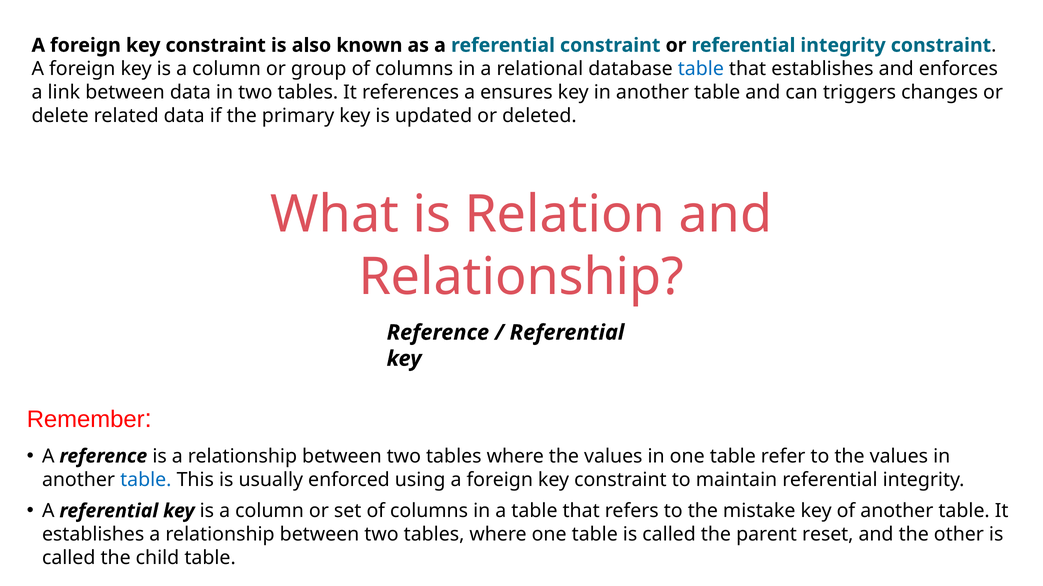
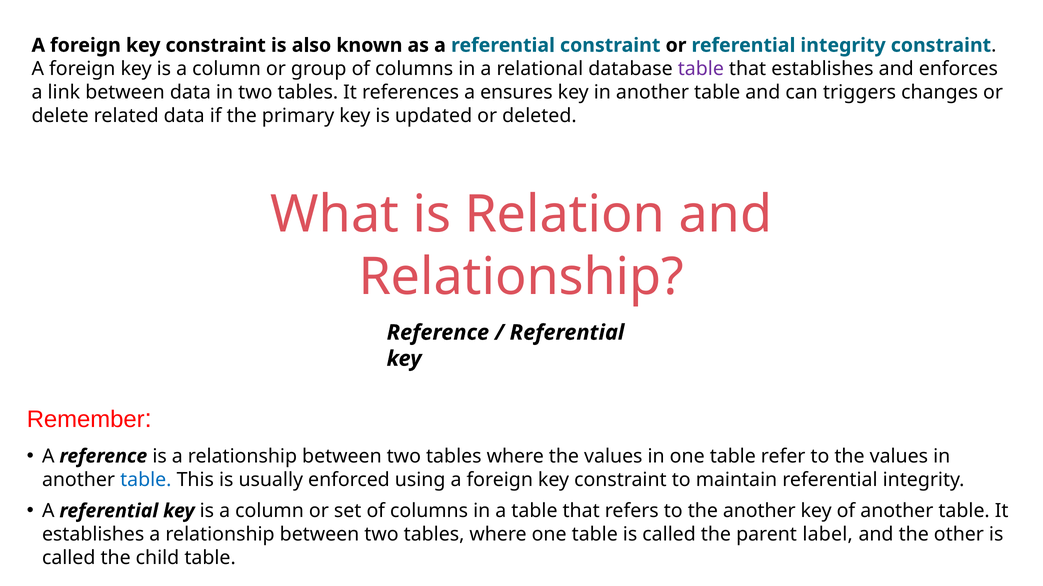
table at (701, 69) colour: blue -> purple
the mistake: mistake -> another
reset: reset -> label
